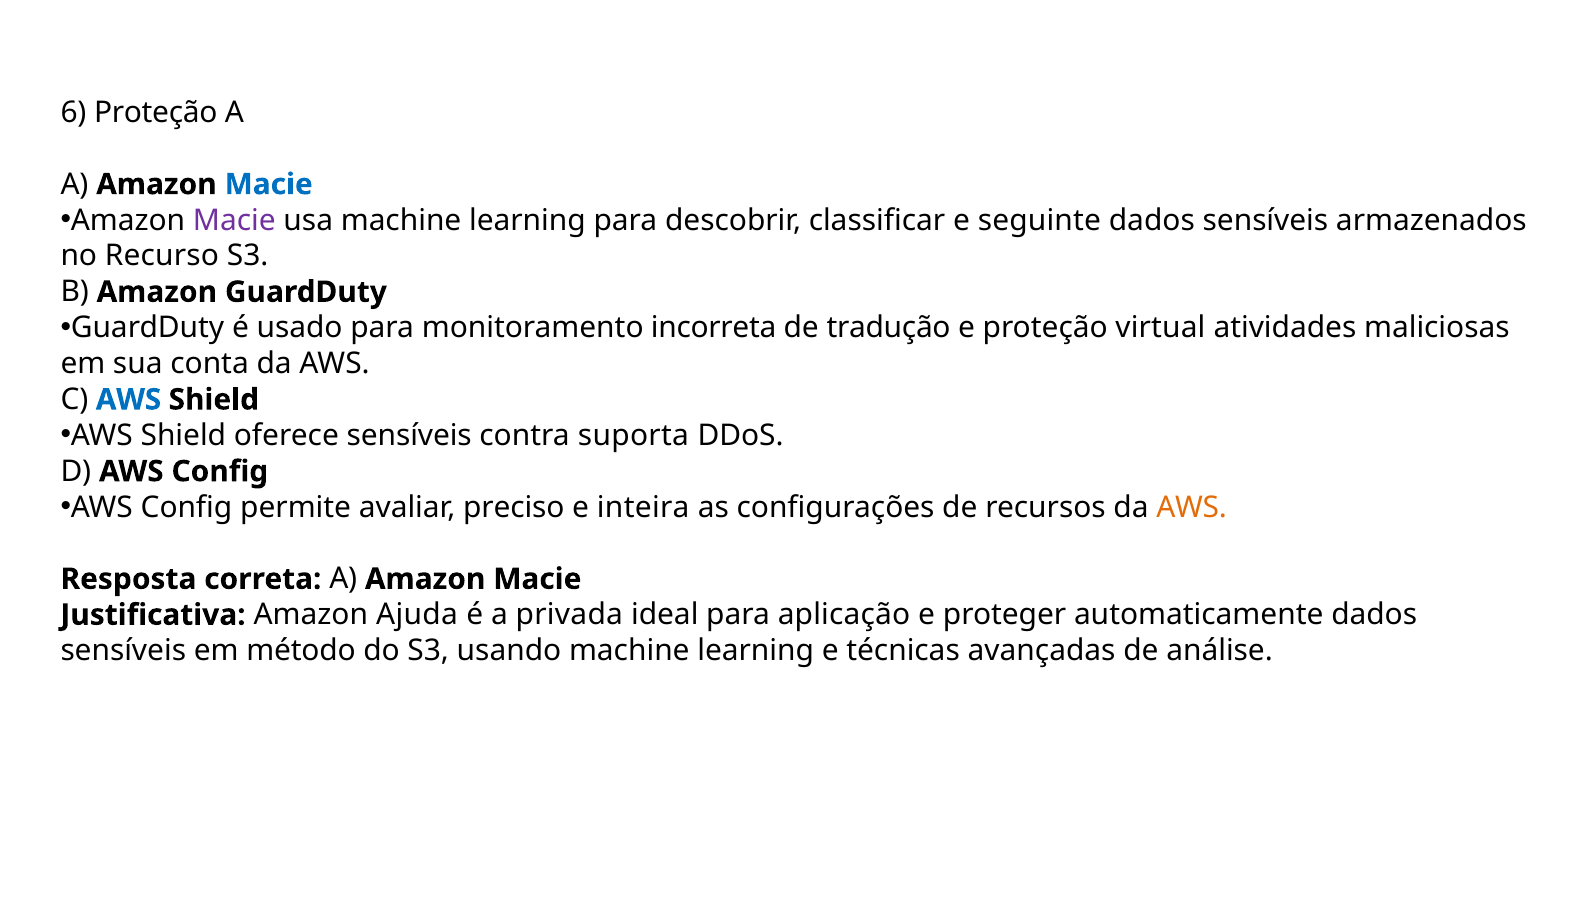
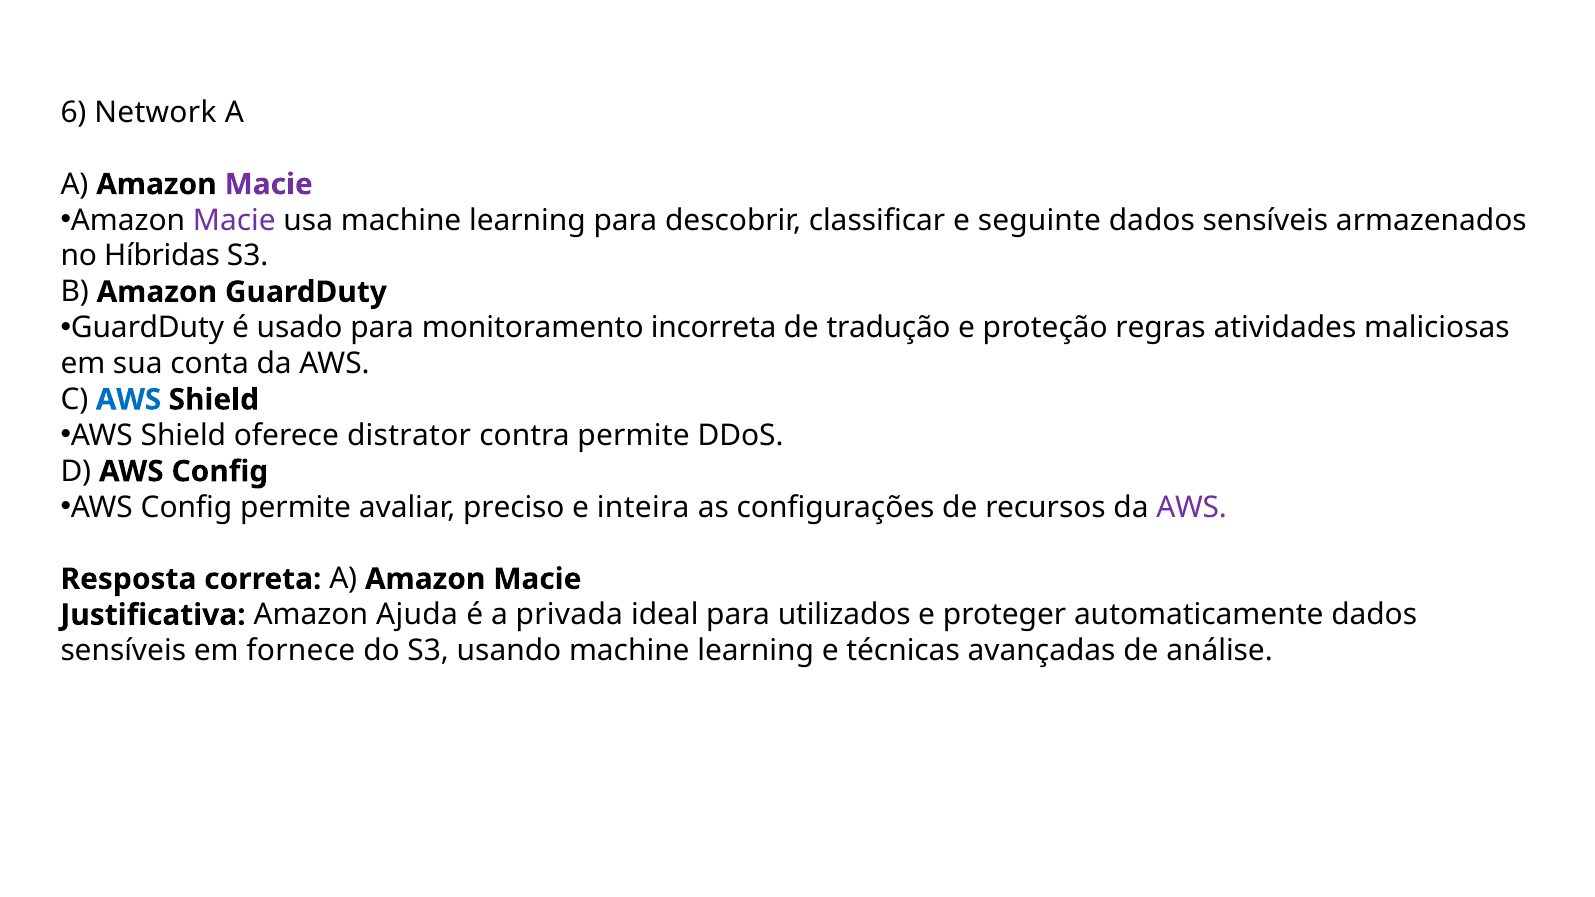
6 Proteção: Proteção -> Network
Macie at (269, 184) colour: blue -> purple
Recurso: Recurso -> Híbridas
virtual: virtual -> regras
oferece sensíveis: sensíveis -> distrator
contra suporta: suporta -> permite
AWS at (1192, 507) colour: orange -> purple
aplicação: aplicação -> utilizados
método: método -> fornece
